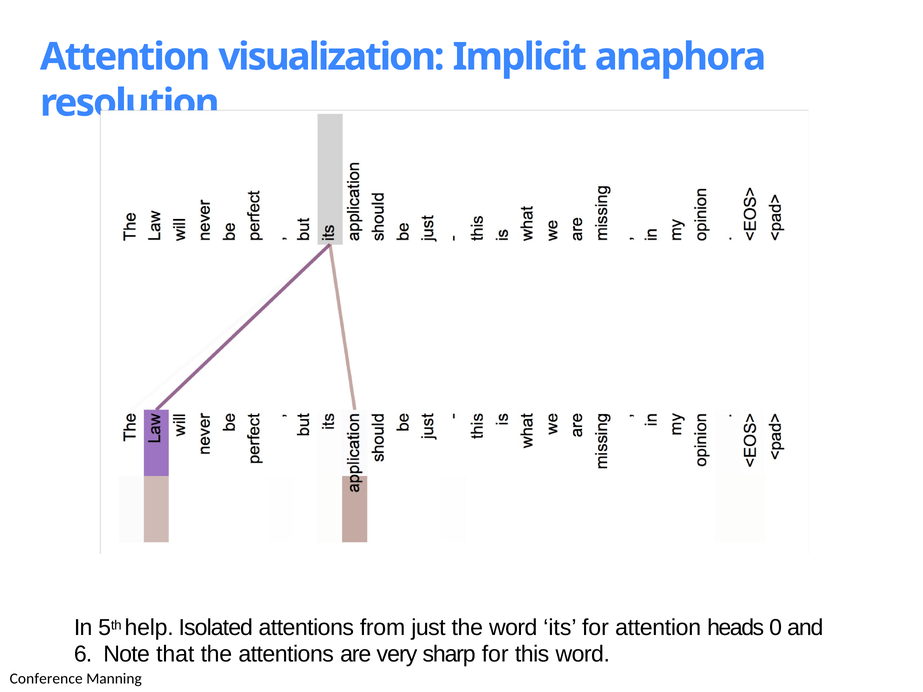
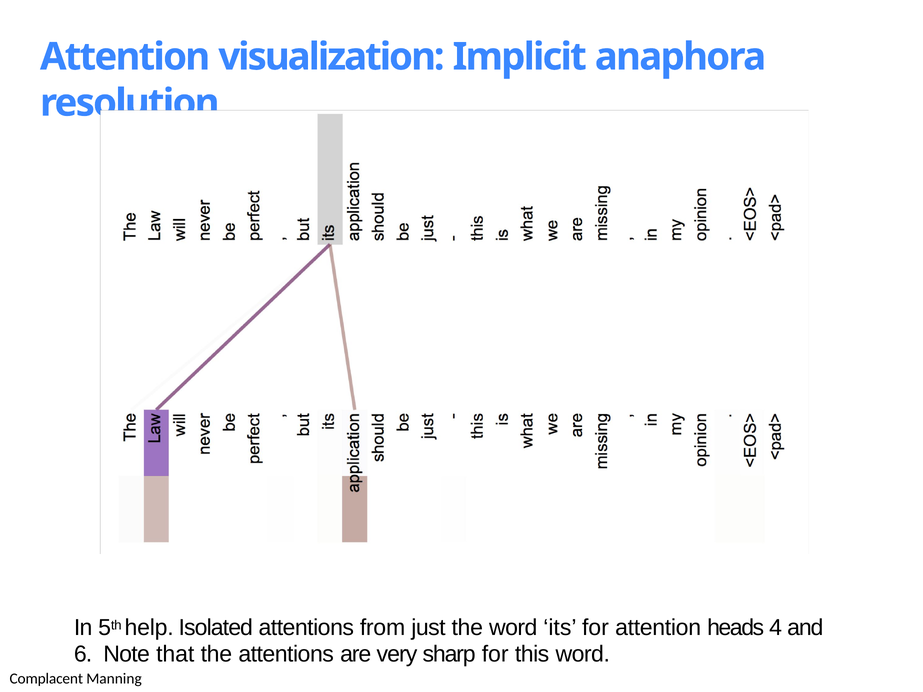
0: 0 -> 4
Conference: Conference -> Complacent
